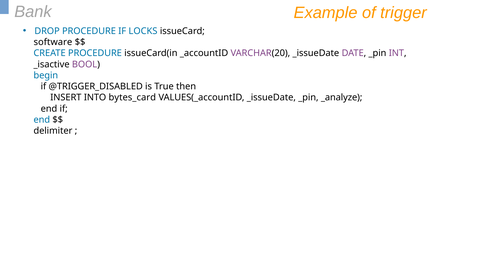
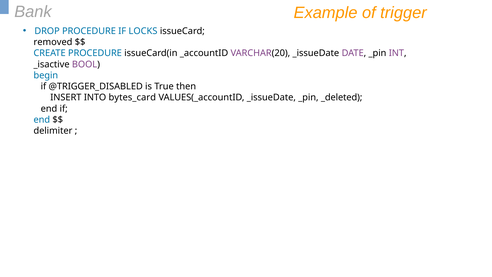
software: software -> removed
_analyze: _analyze -> _deleted
